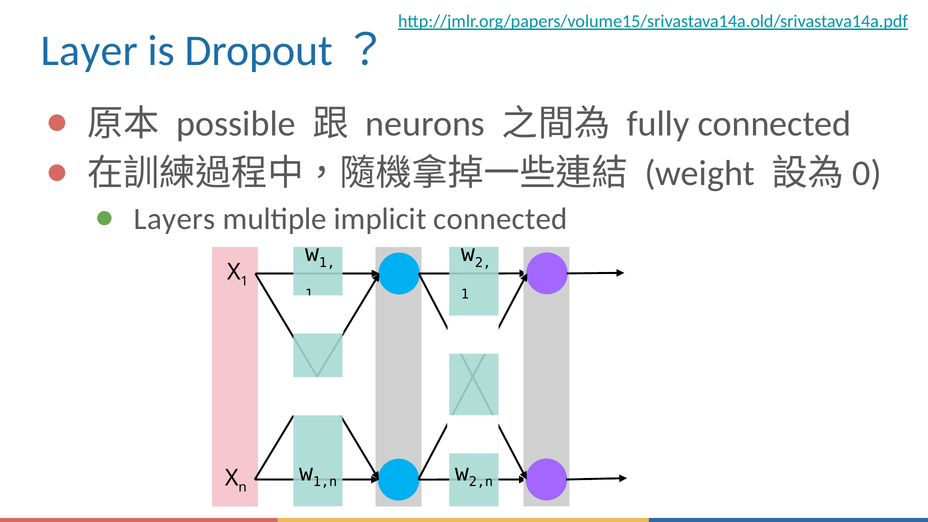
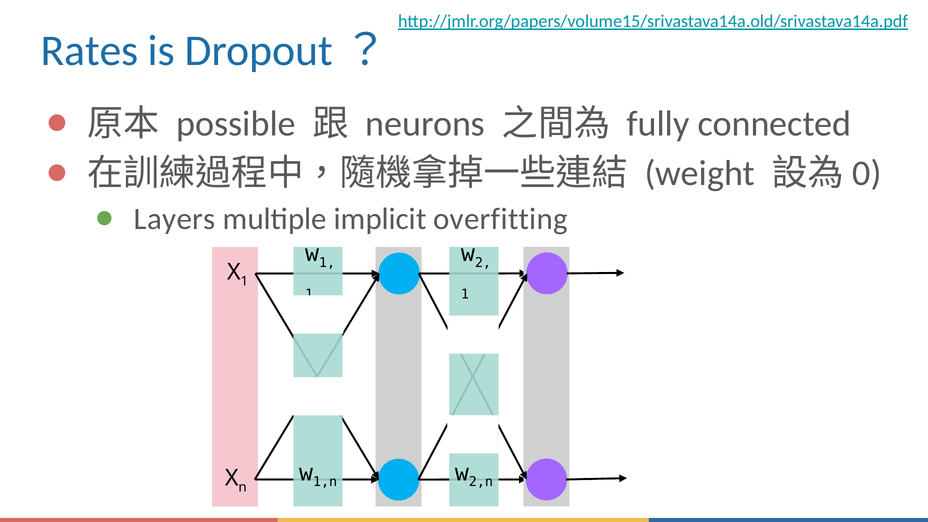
Layer: Layer -> Rates
implicit connected: connected -> overfitting
